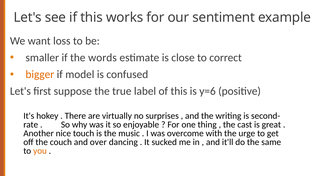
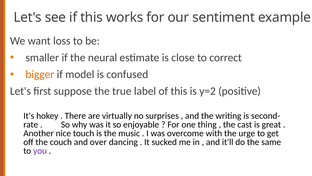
words: words -> neural
y=6: y=6 -> y=2
you colour: orange -> purple
